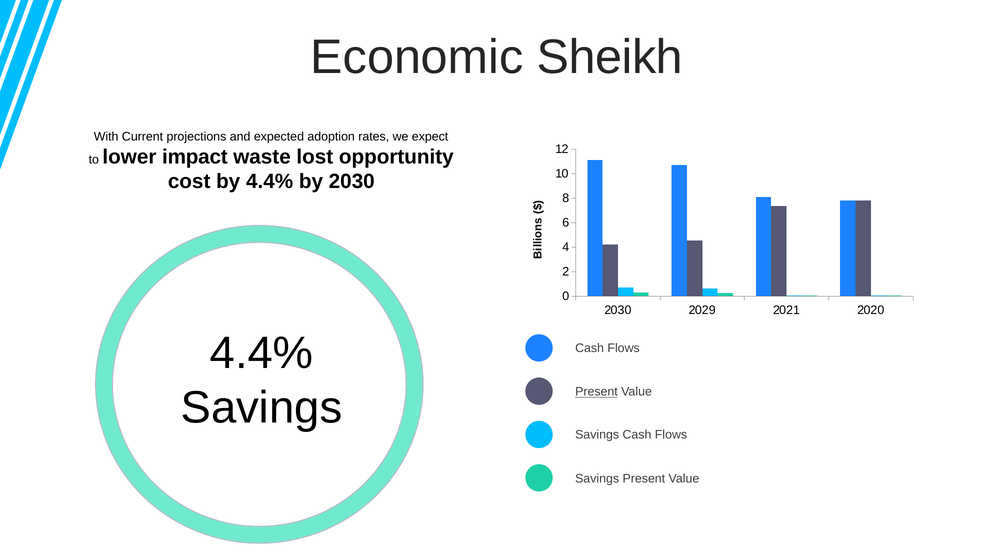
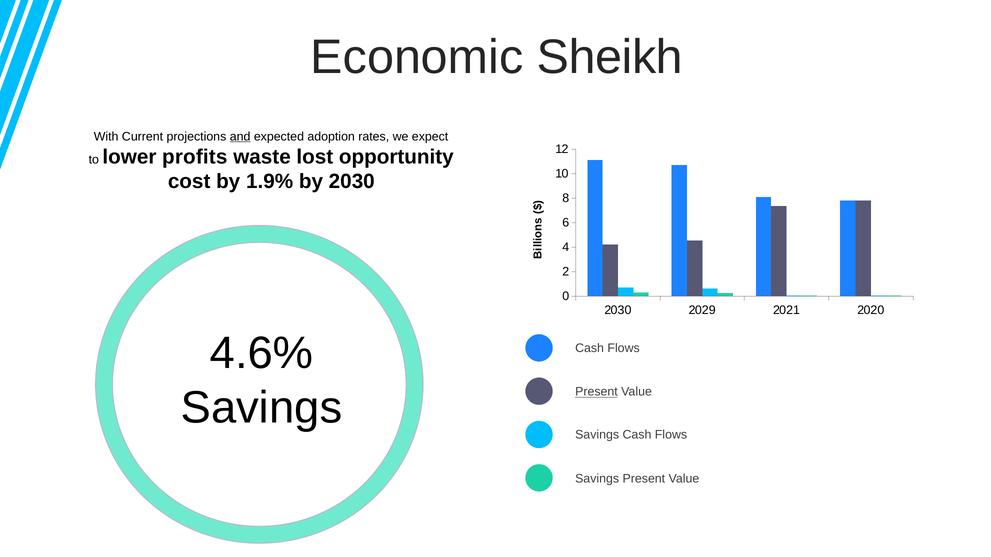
and underline: none -> present
impact: impact -> profits
by 4.4%: 4.4% -> 1.9%
4.4% at (262, 354): 4.4% -> 4.6%
